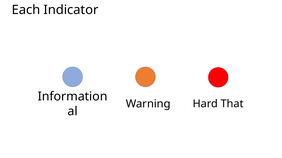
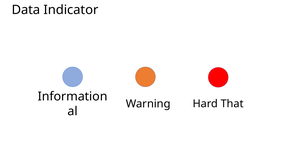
Each: Each -> Data
